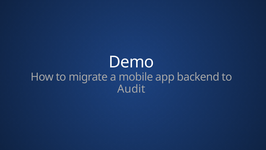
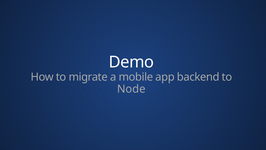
Audit: Audit -> Node
